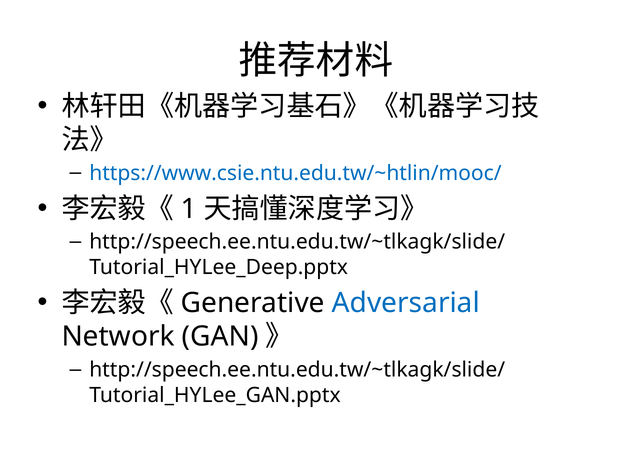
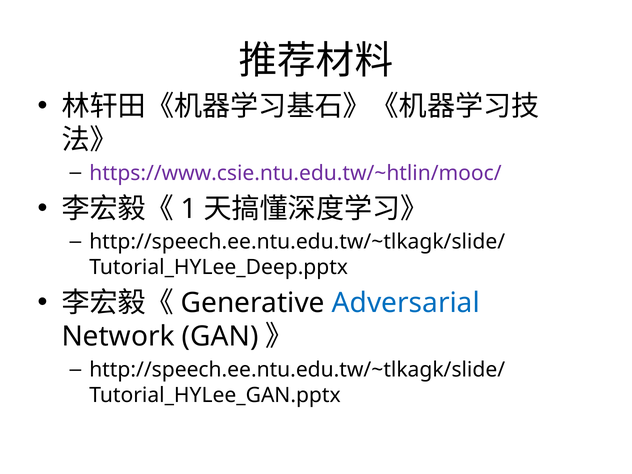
https://www.csie.ntu.edu.tw/~htlin/mooc/ colour: blue -> purple
